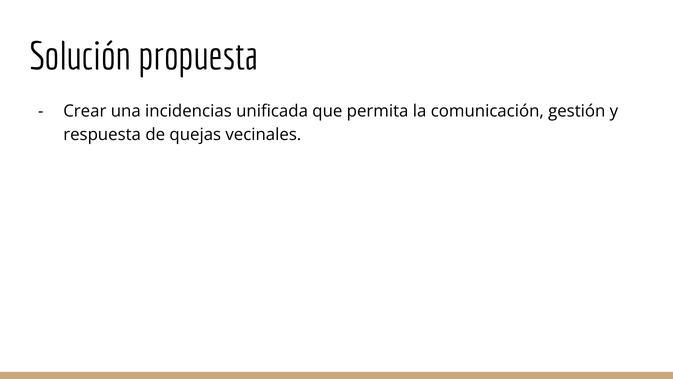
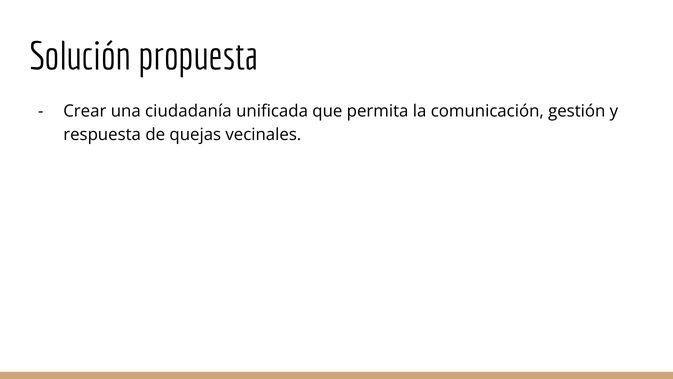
incidencias: incidencias -> ciudadanía
